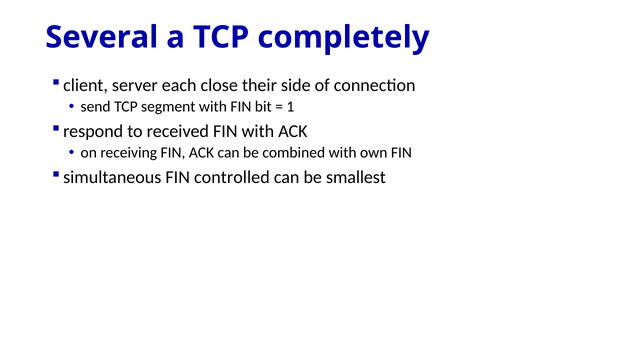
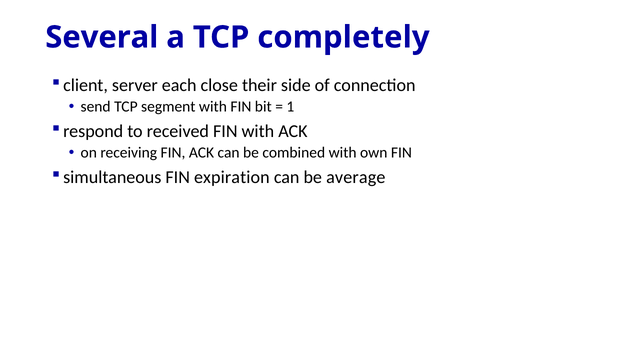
controlled: controlled -> expiration
smallest: smallest -> average
